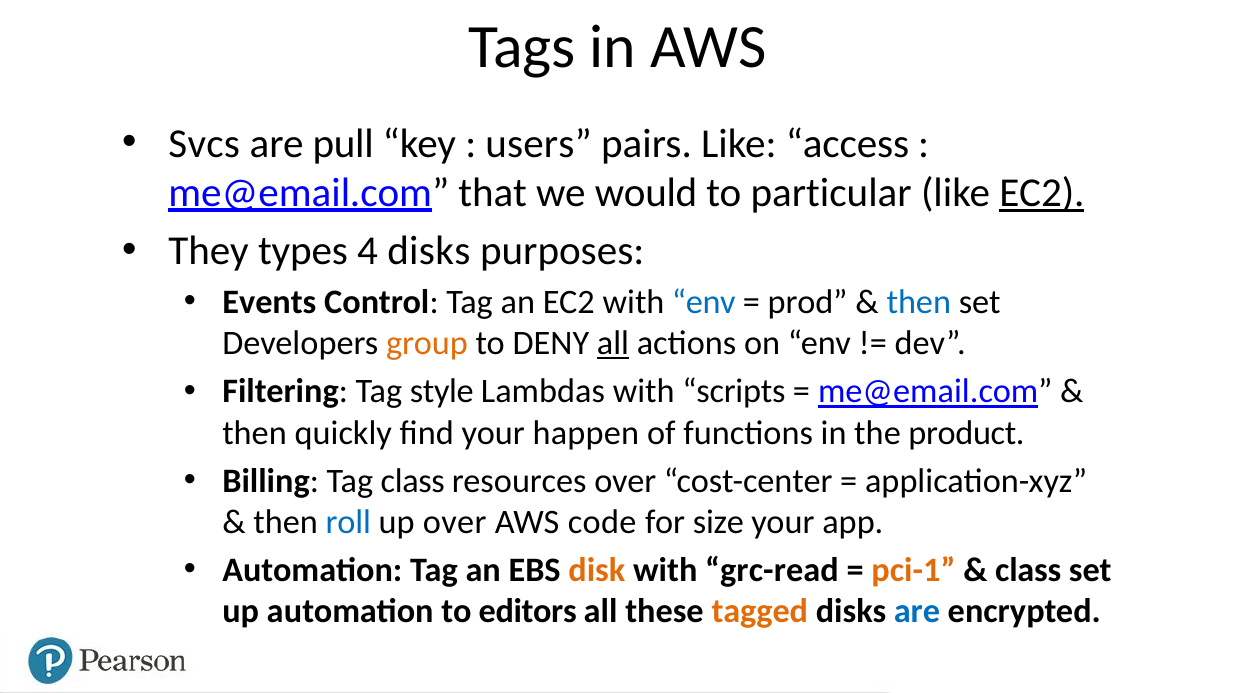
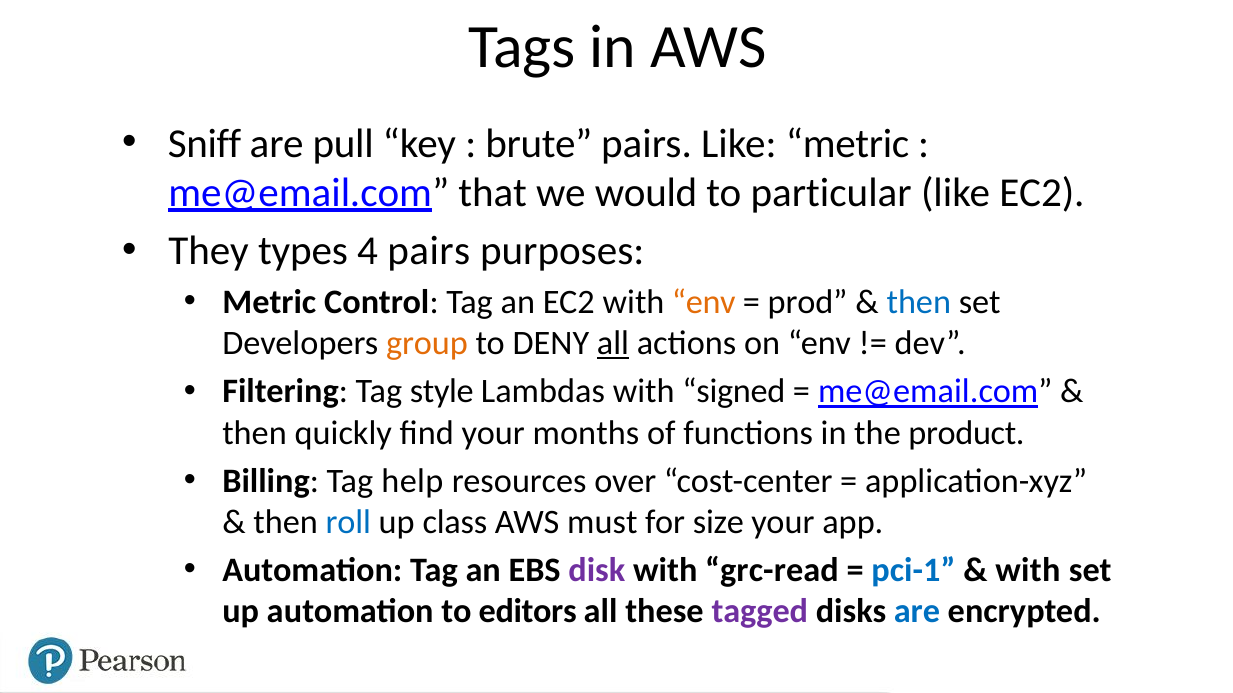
Svcs: Svcs -> Sniff
users: users -> brute
Like access: access -> metric
EC2 at (1042, 193) underline: present -> none
4 disks: disks -> pairs
Events at (269, 303): Events -> Metric
env at (704, 303) colour: blue -> orange
scripts: scripts -> signed
happen: happen -> months
Tag class: class -> help
up over: over -> class
code: code -> must
disk colour: orange -> purple
pci-1 colour: orange -> blue
class at (1028, 571): class -> with
tagged colour: orange -> purple
